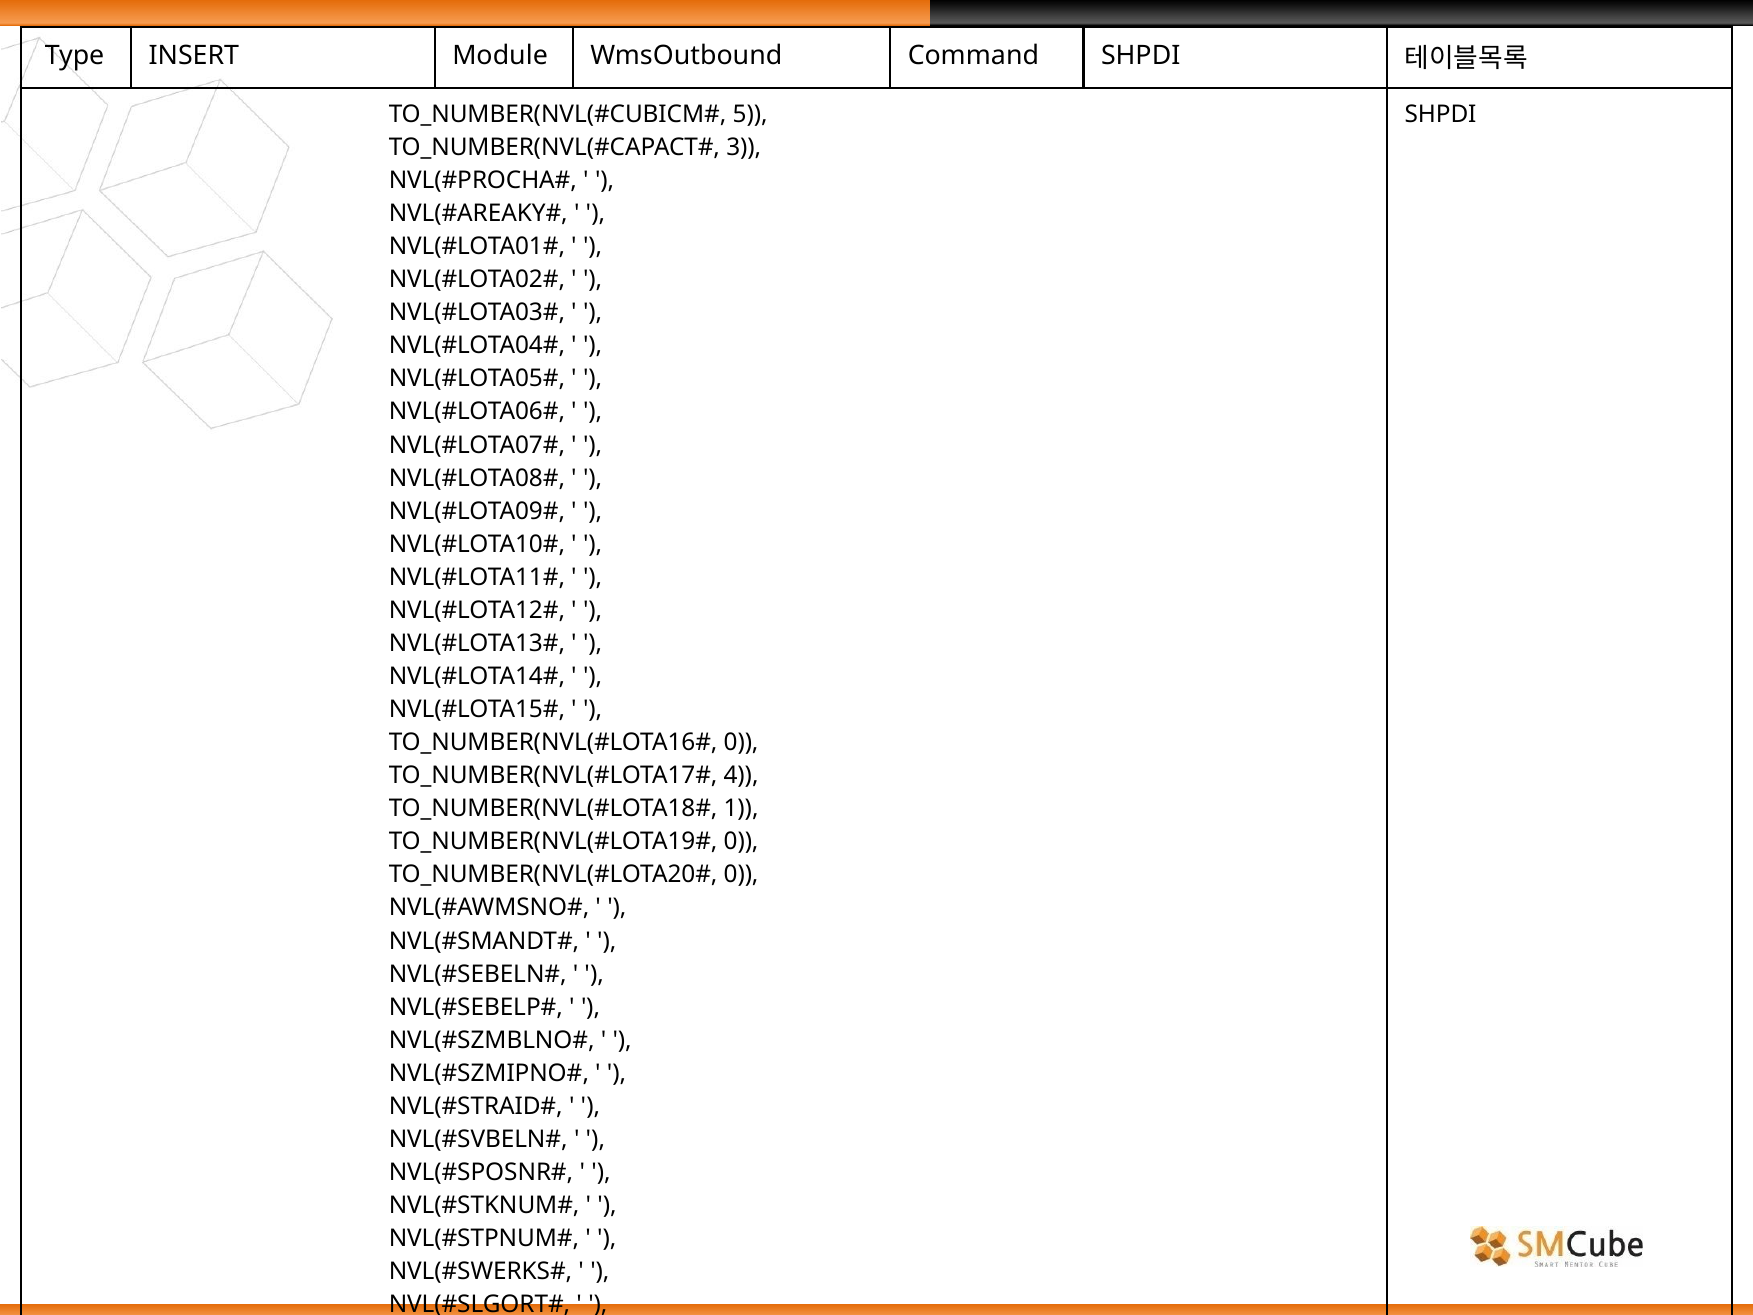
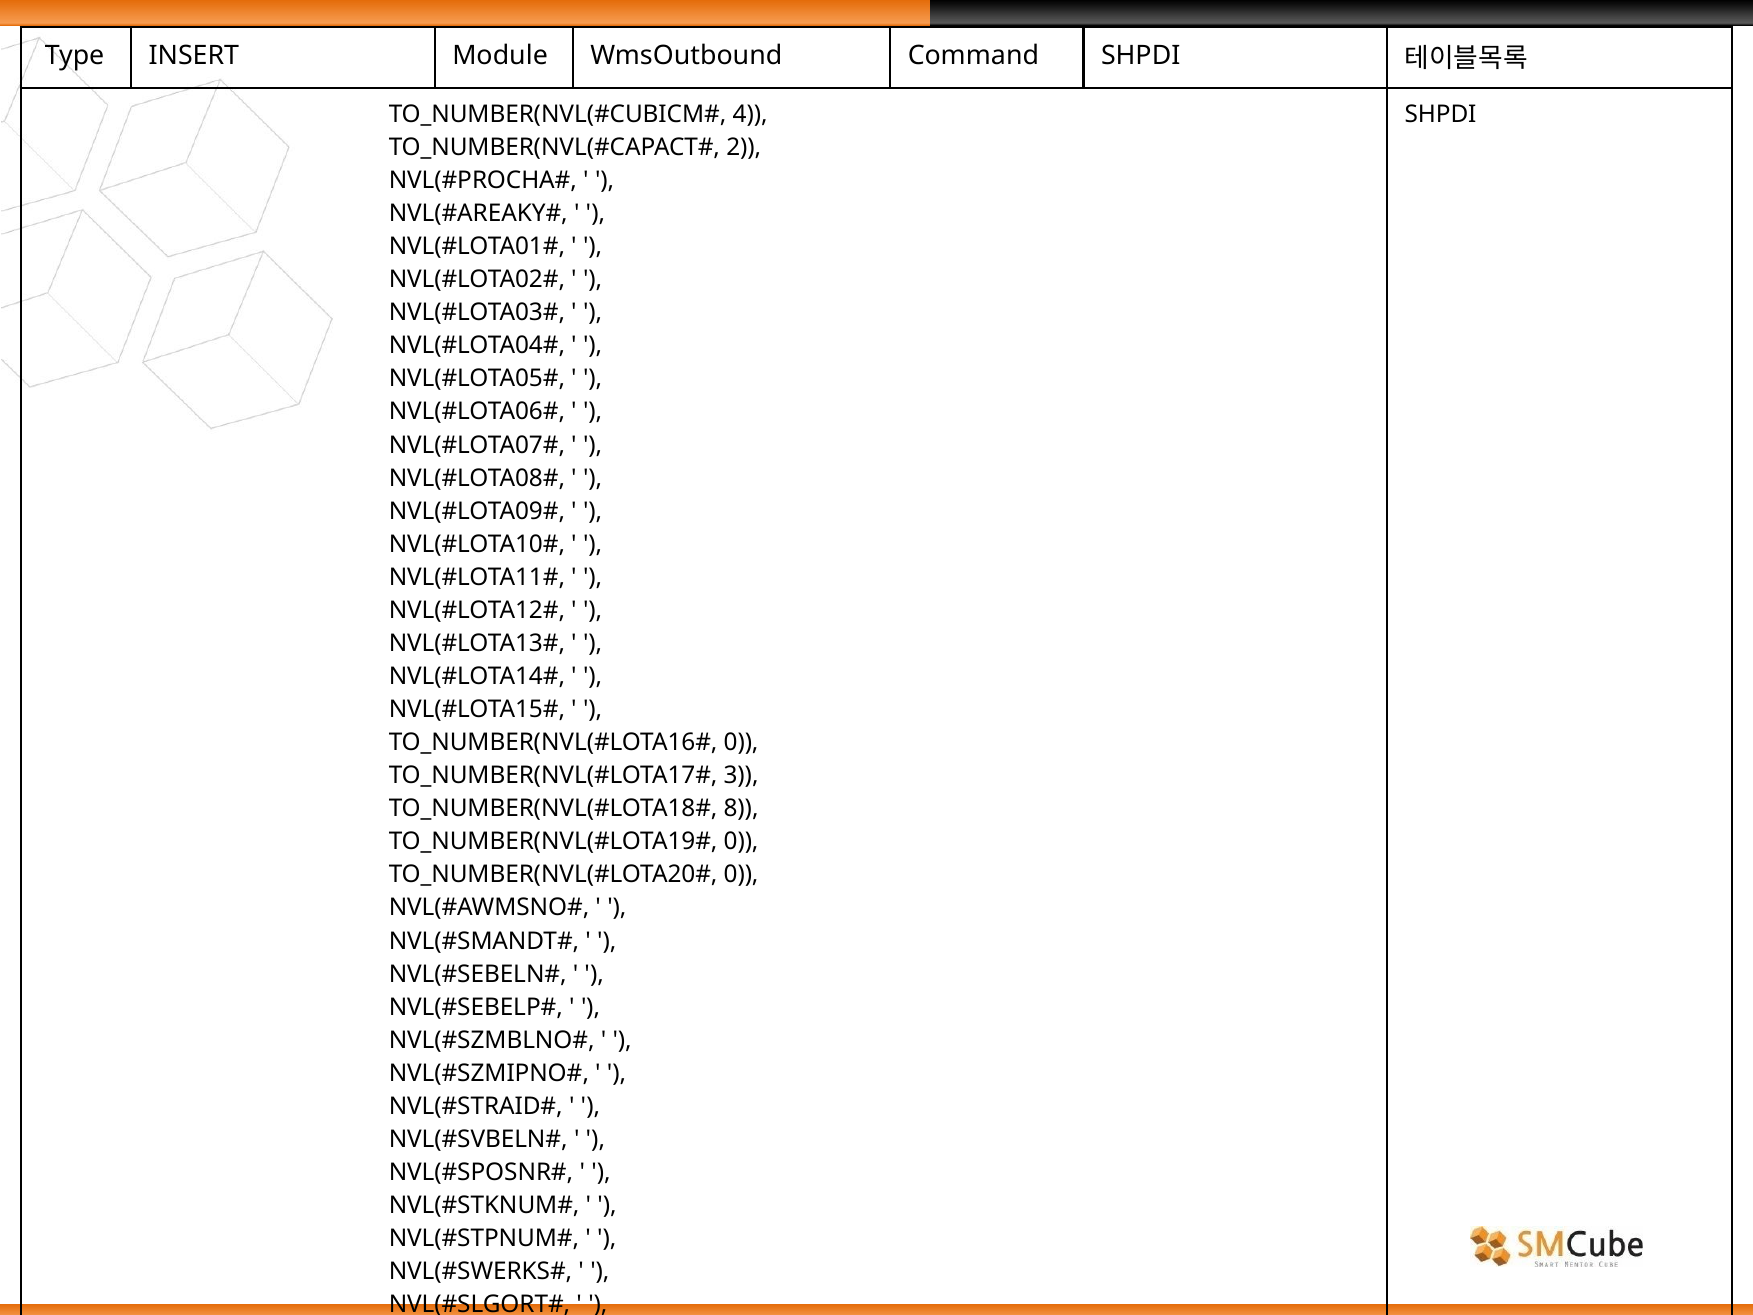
5: 5 -> 4
3: 3 -> 2
4: 4 -> 3
1: 1 -> 8
